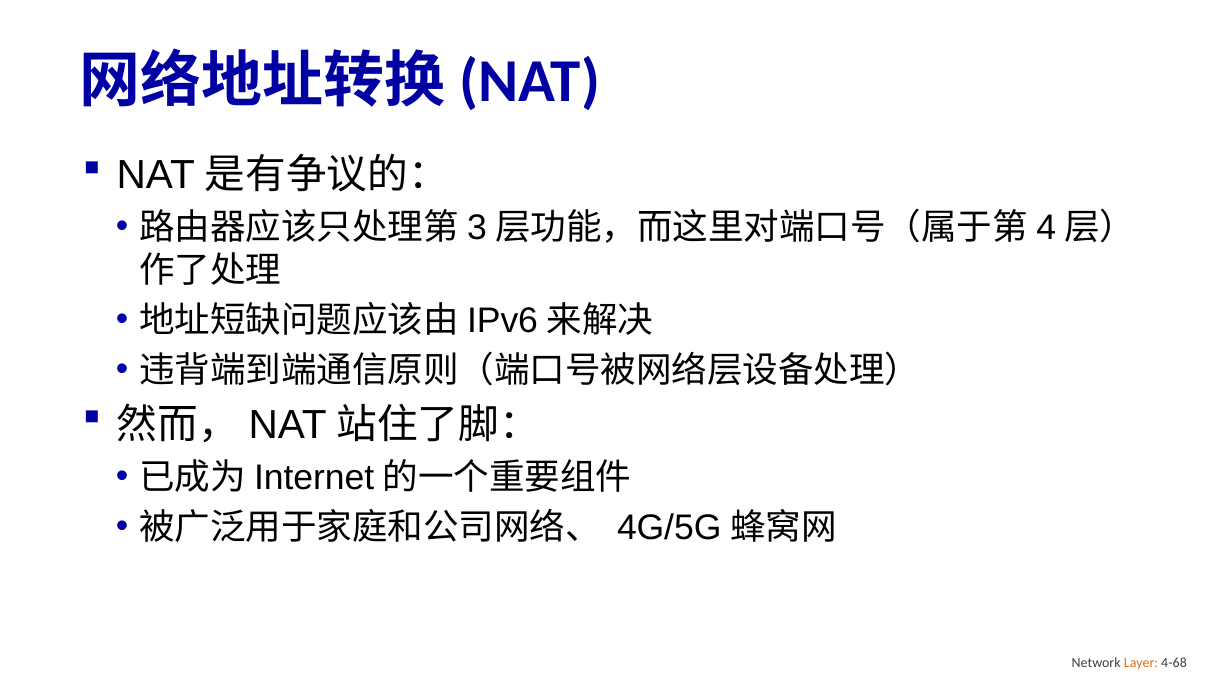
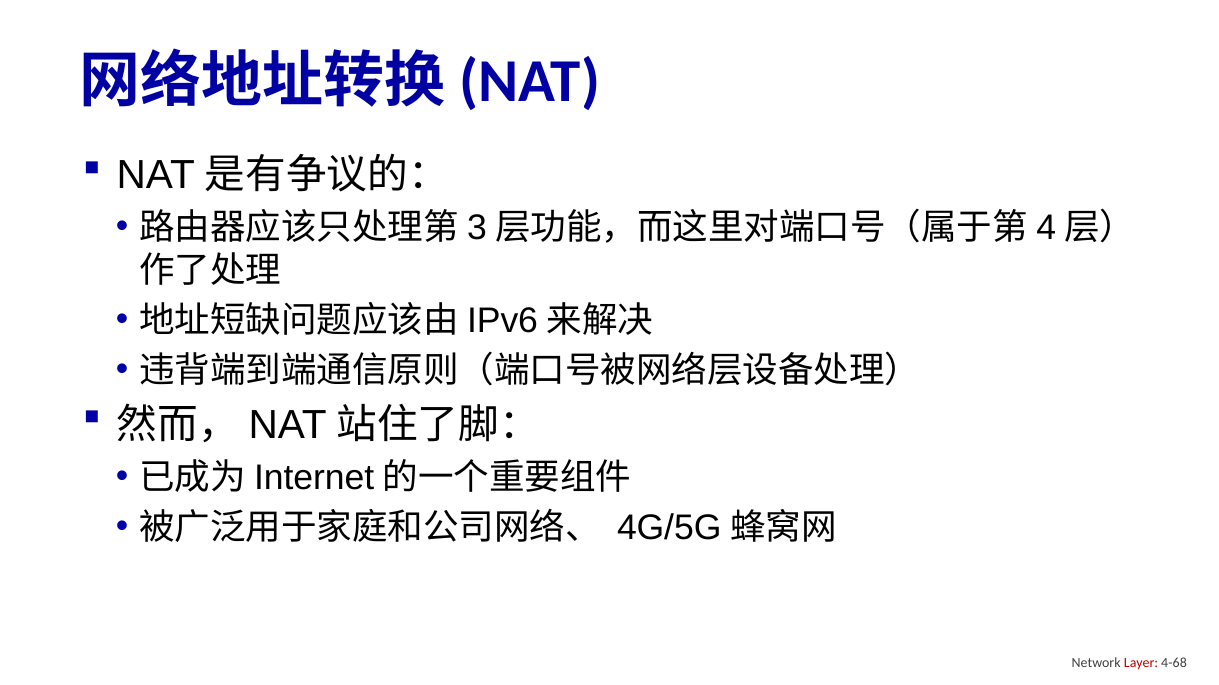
Layer colour: orange -> red
